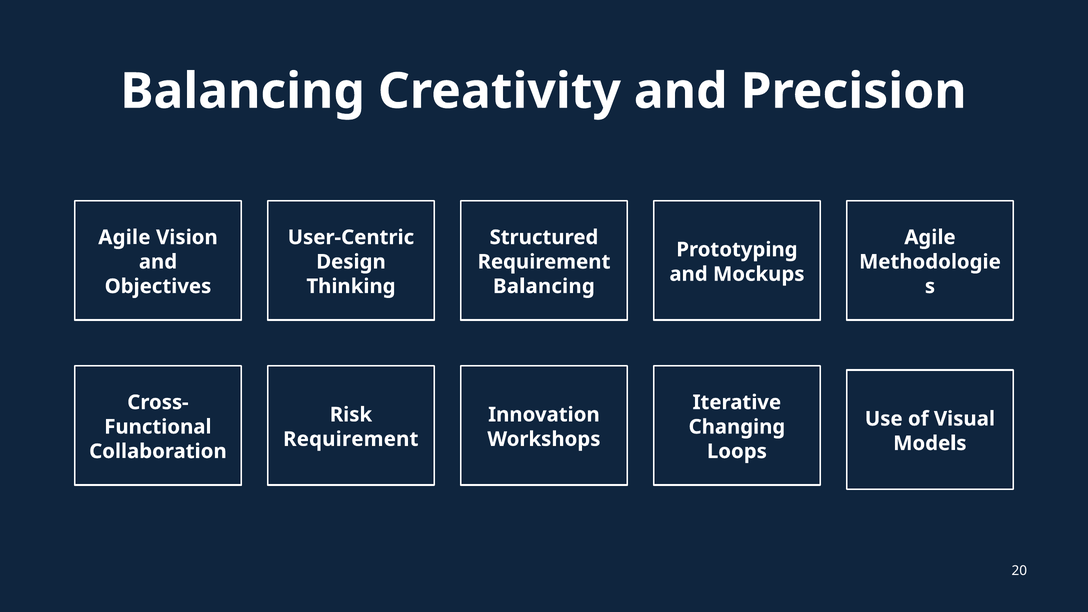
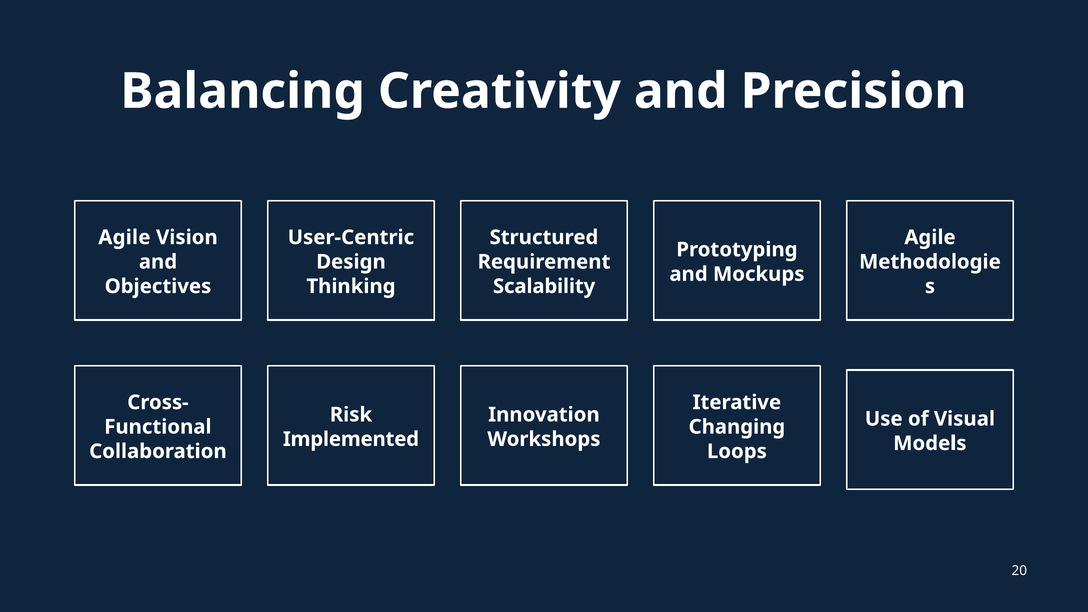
Balancing at (544, 286): Balancing -> Scalability
Requirement at (351, 439): Requirement -> Implemented
